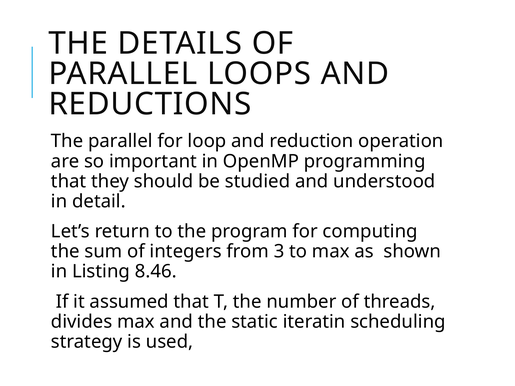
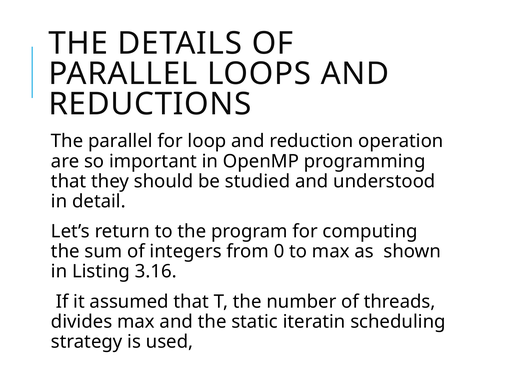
3: 3 -> 0
8.46: 8.46 -> 3.16
